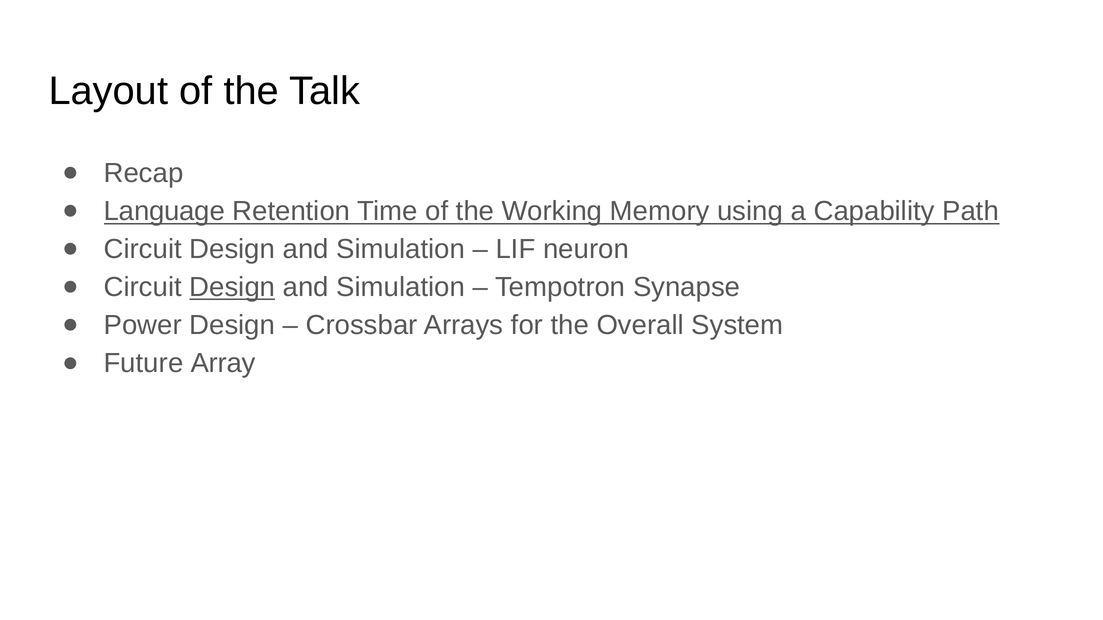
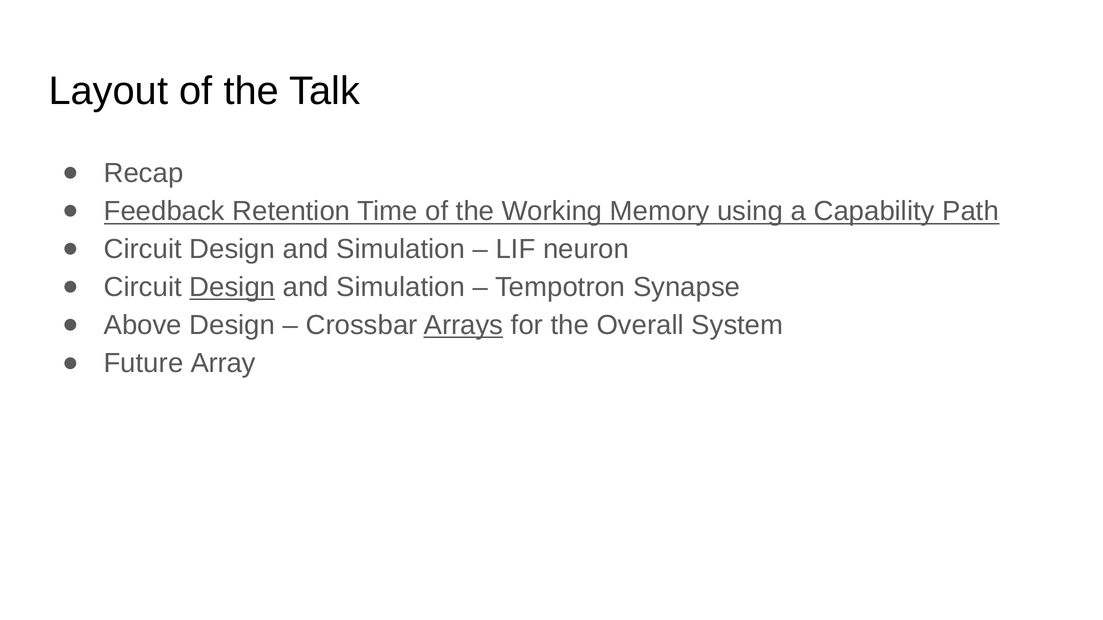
Language: Language -> Feedback
Power: Power -> Above
Arrays underline: none -> present
